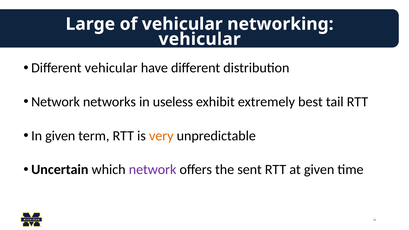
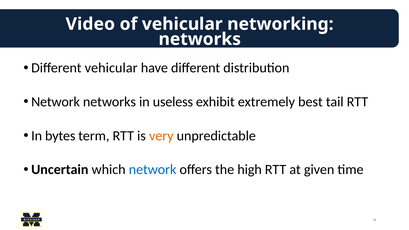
Large: Large -> Video
vehicular at (200, 39): vehicular -> networks
In given: given -> bytes
network at (153, 170) colour: purple -> blue
sent: sent -> high
